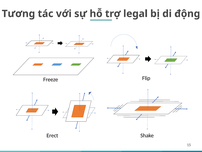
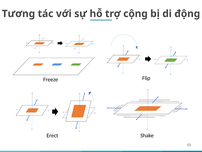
legal: legal -> cộng
